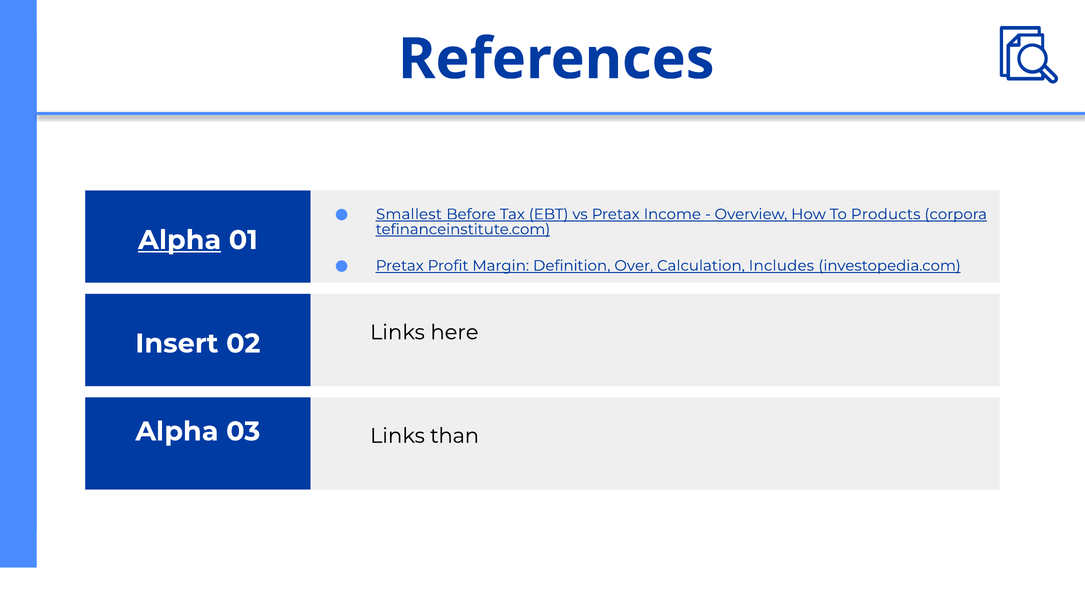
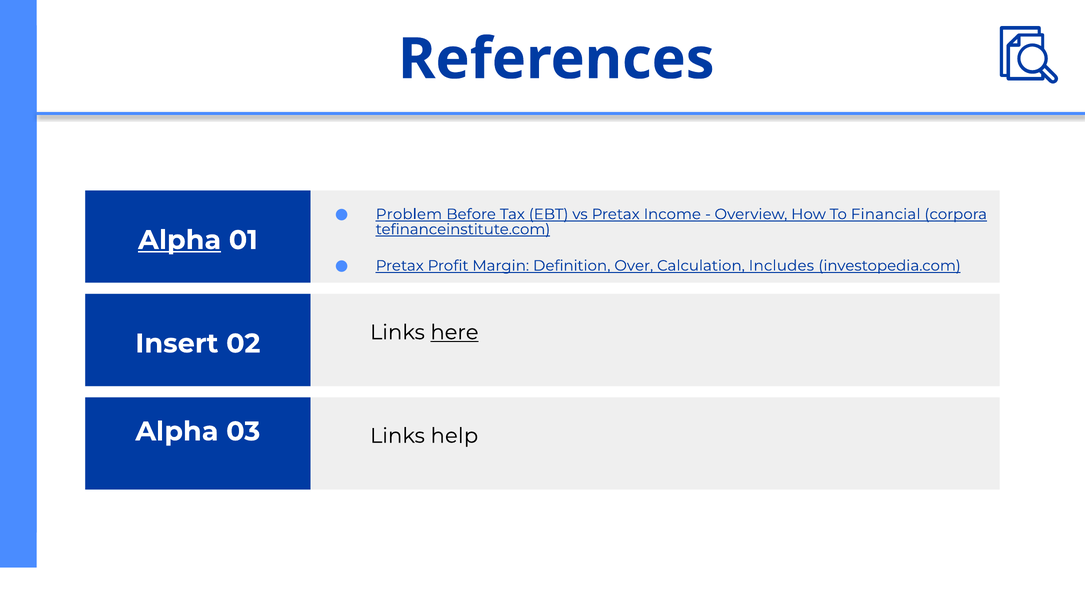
Smallest: Smallest -> Problem
Products: Products -> Financial
here underline: none -> present
than: than -> help
